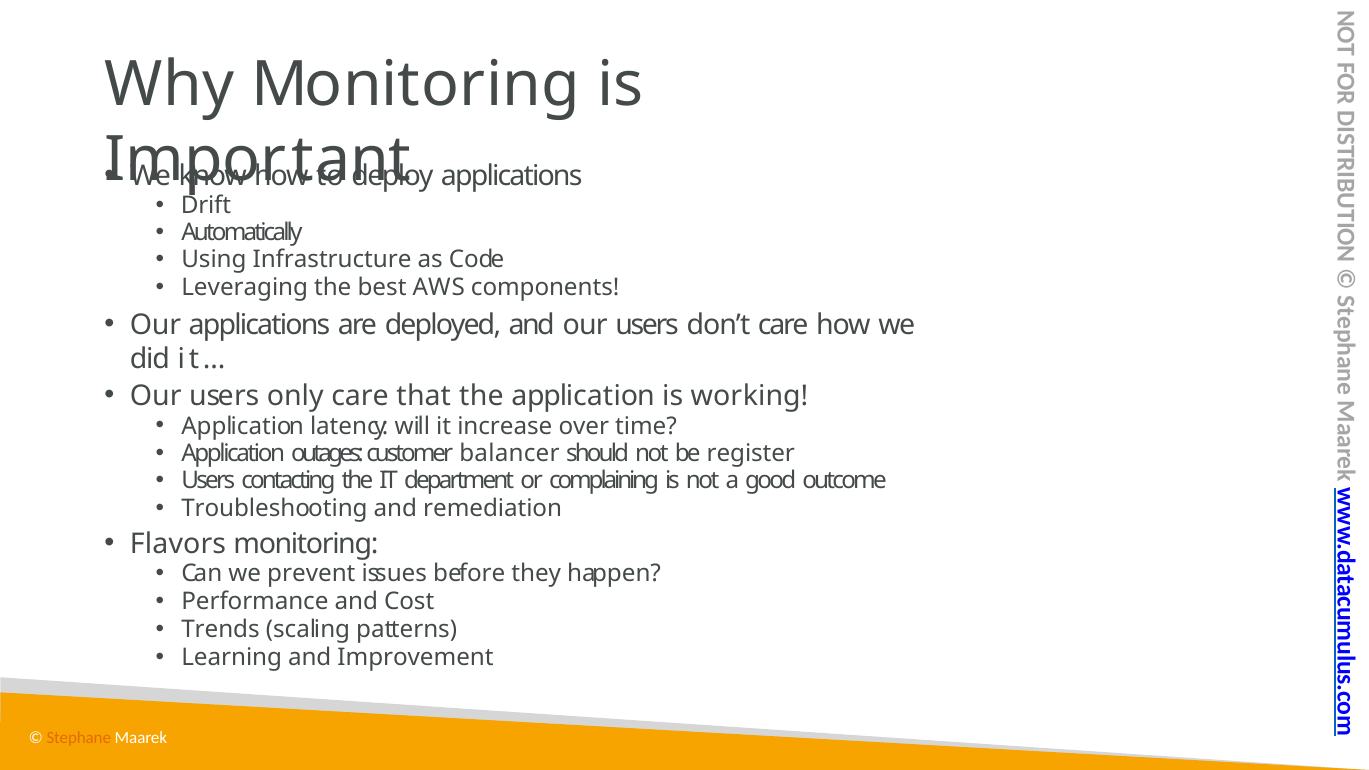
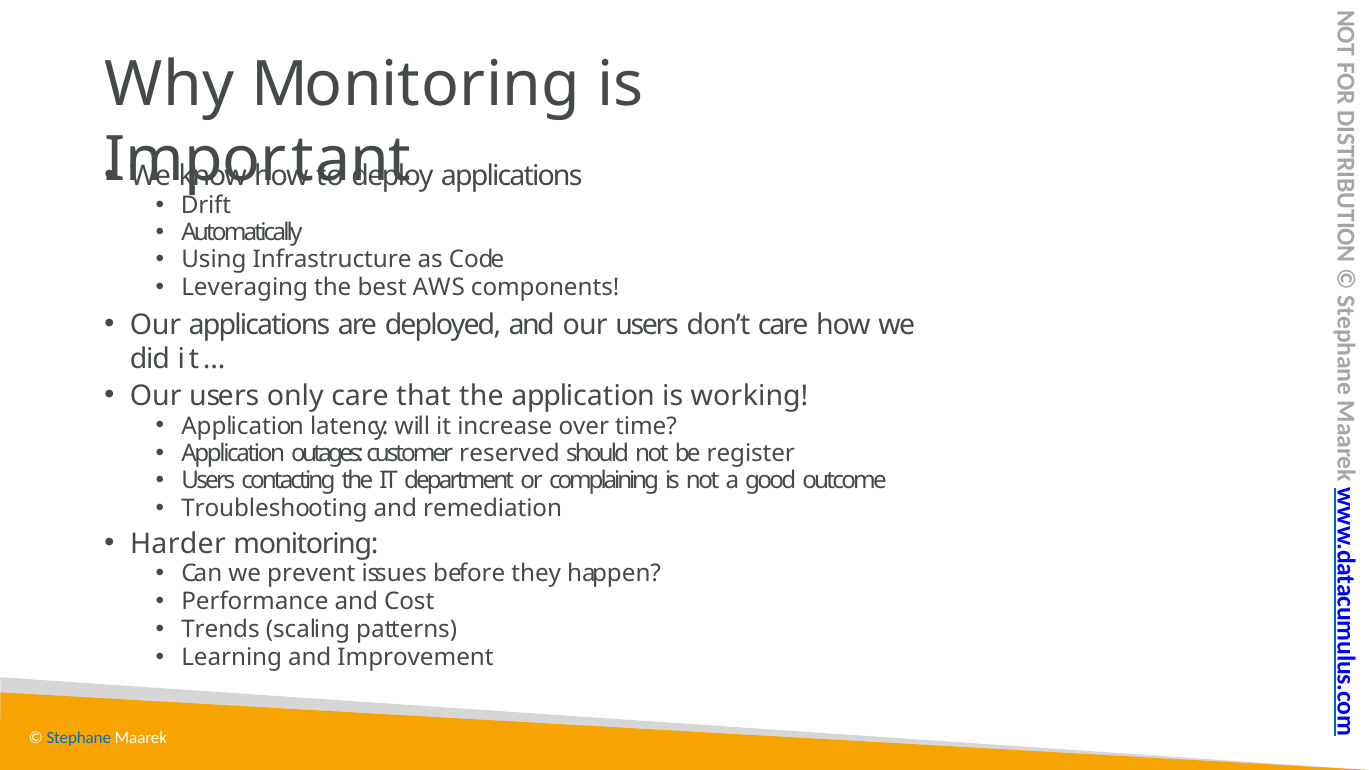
balancer: balancer -> reserved
Flavors: Flavors -> Harder
Stephane colour: orange -> blue
